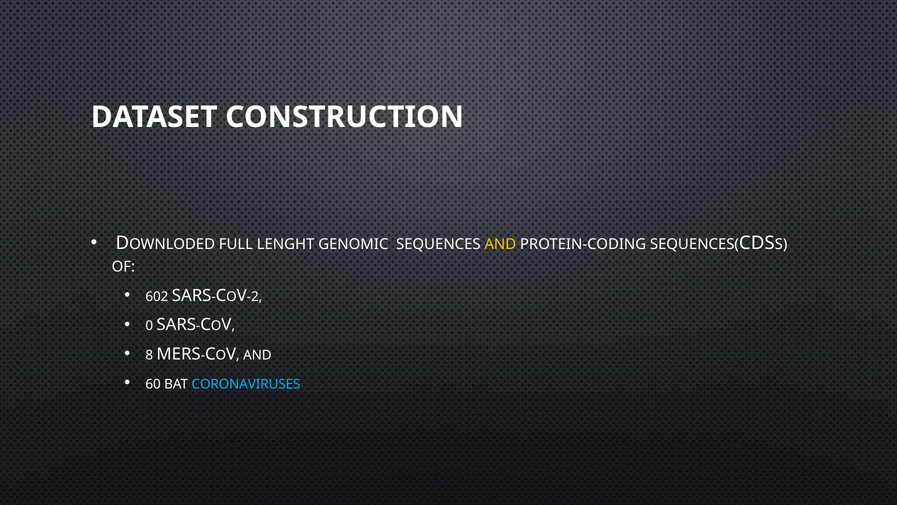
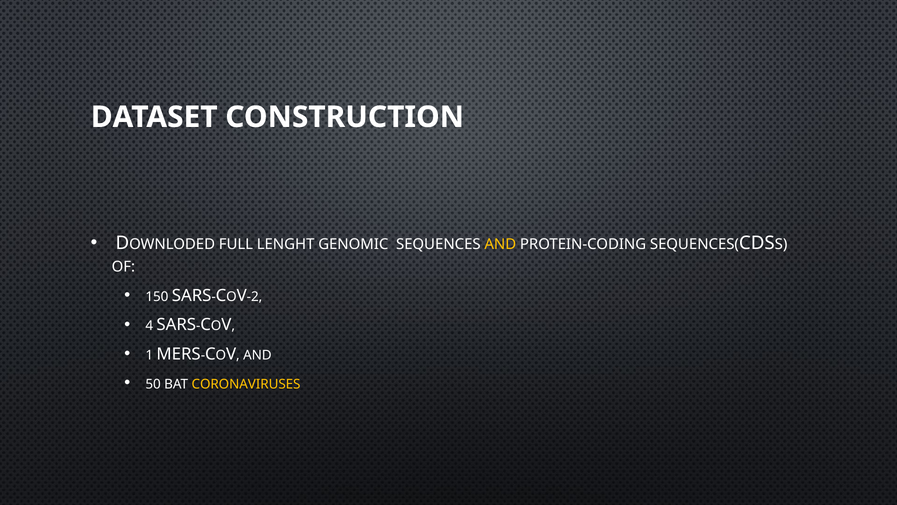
602: 602 -> 150
0: 0 -> 4
8: 8 -> 1
60: 60 -> 50
CORONAVIRUSES colour: light blue -> yellow
